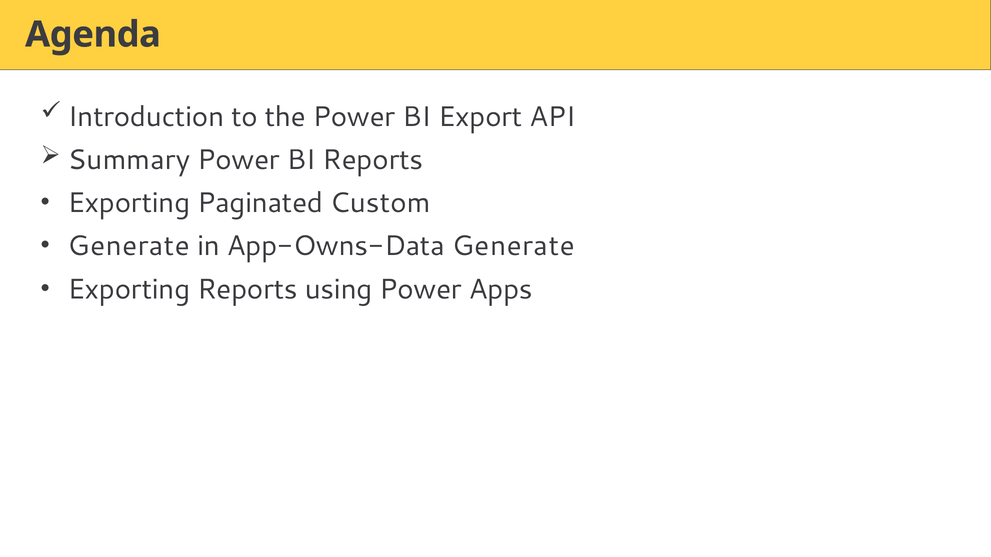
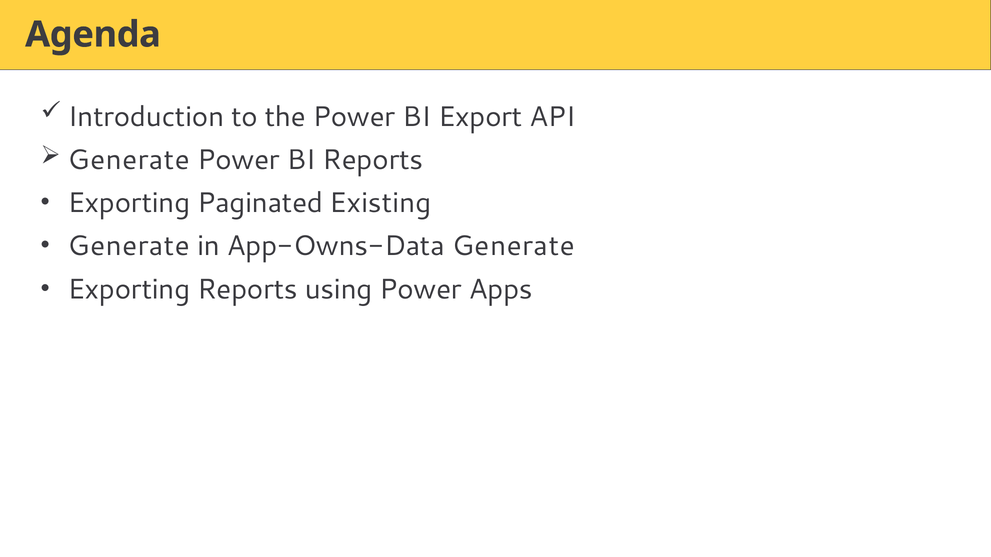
Summary at (129, 160): Summary -> Generate
Custom: Custom -> Existing
